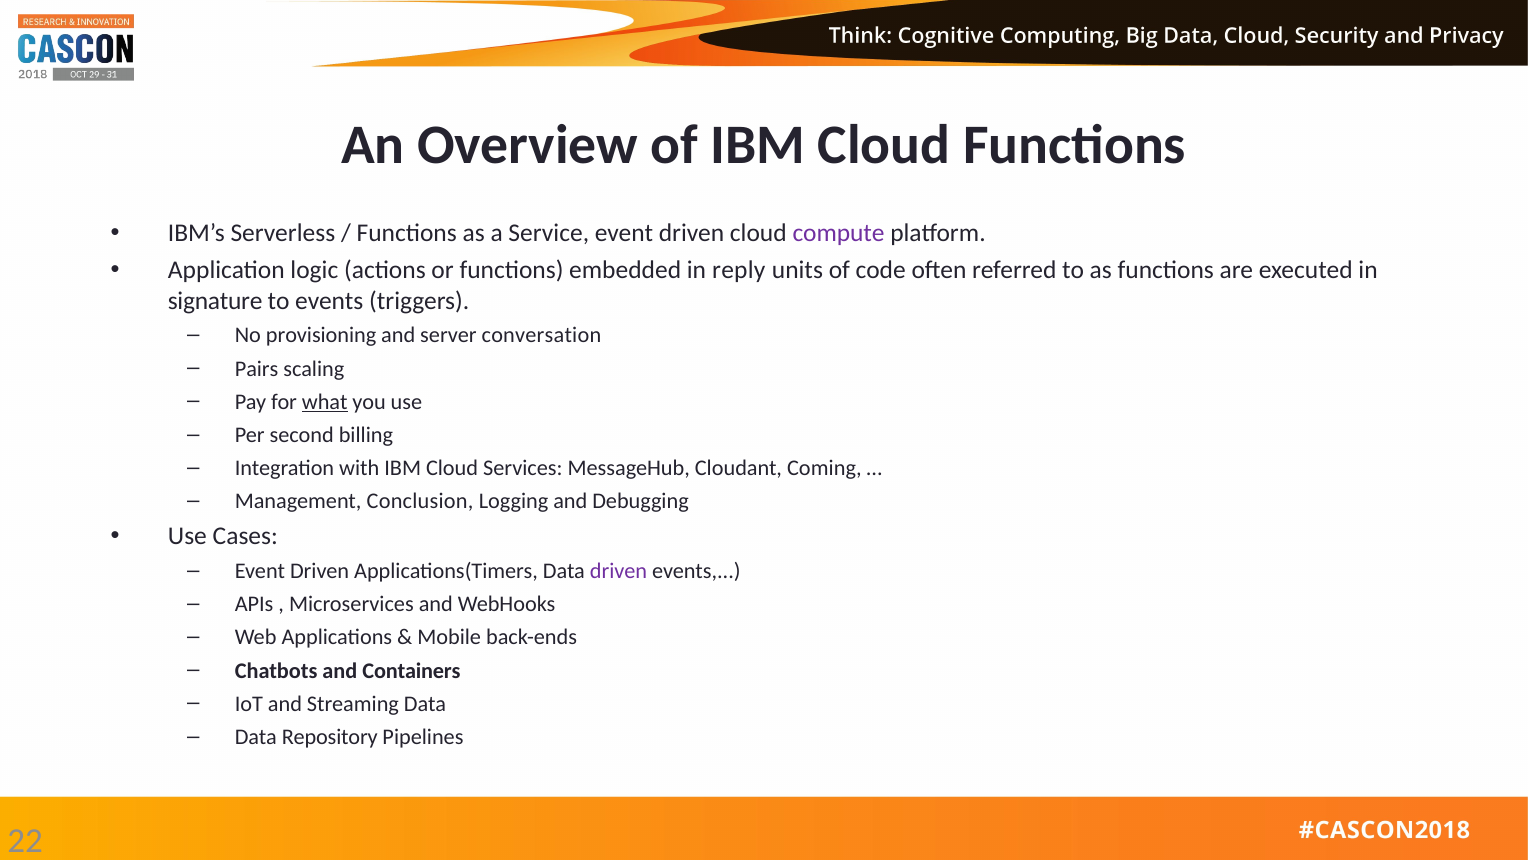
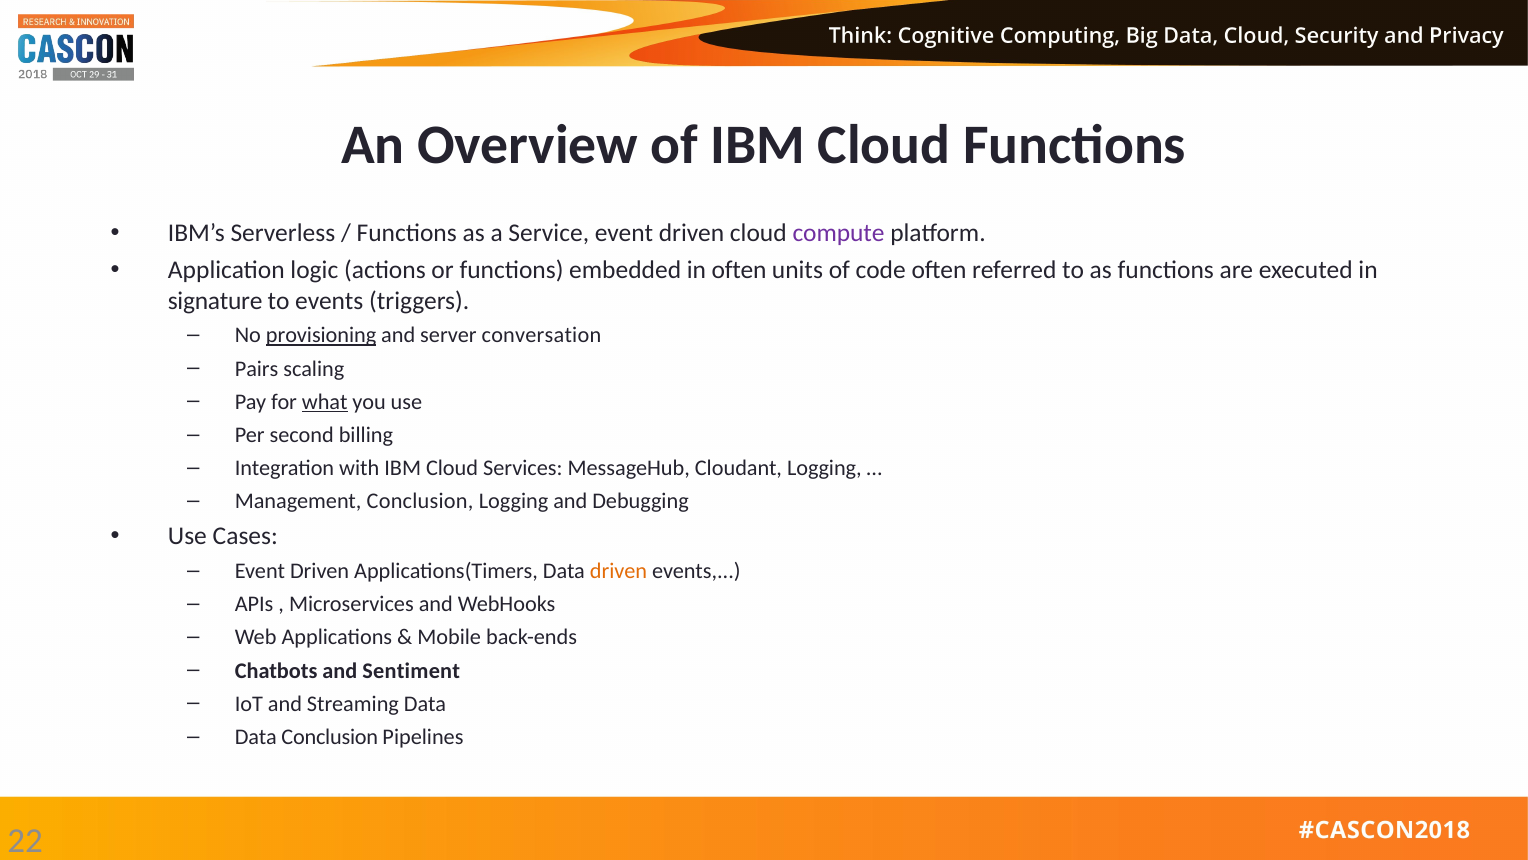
in reply: reply -> often
provisioning underline: none -> present
Cloudant Coming: Coming -> Logging
driven at (619, 571) colour: purple -> orange
Containers: Containers -> Sentiment
Data Repository: Repository -> Conclusion
